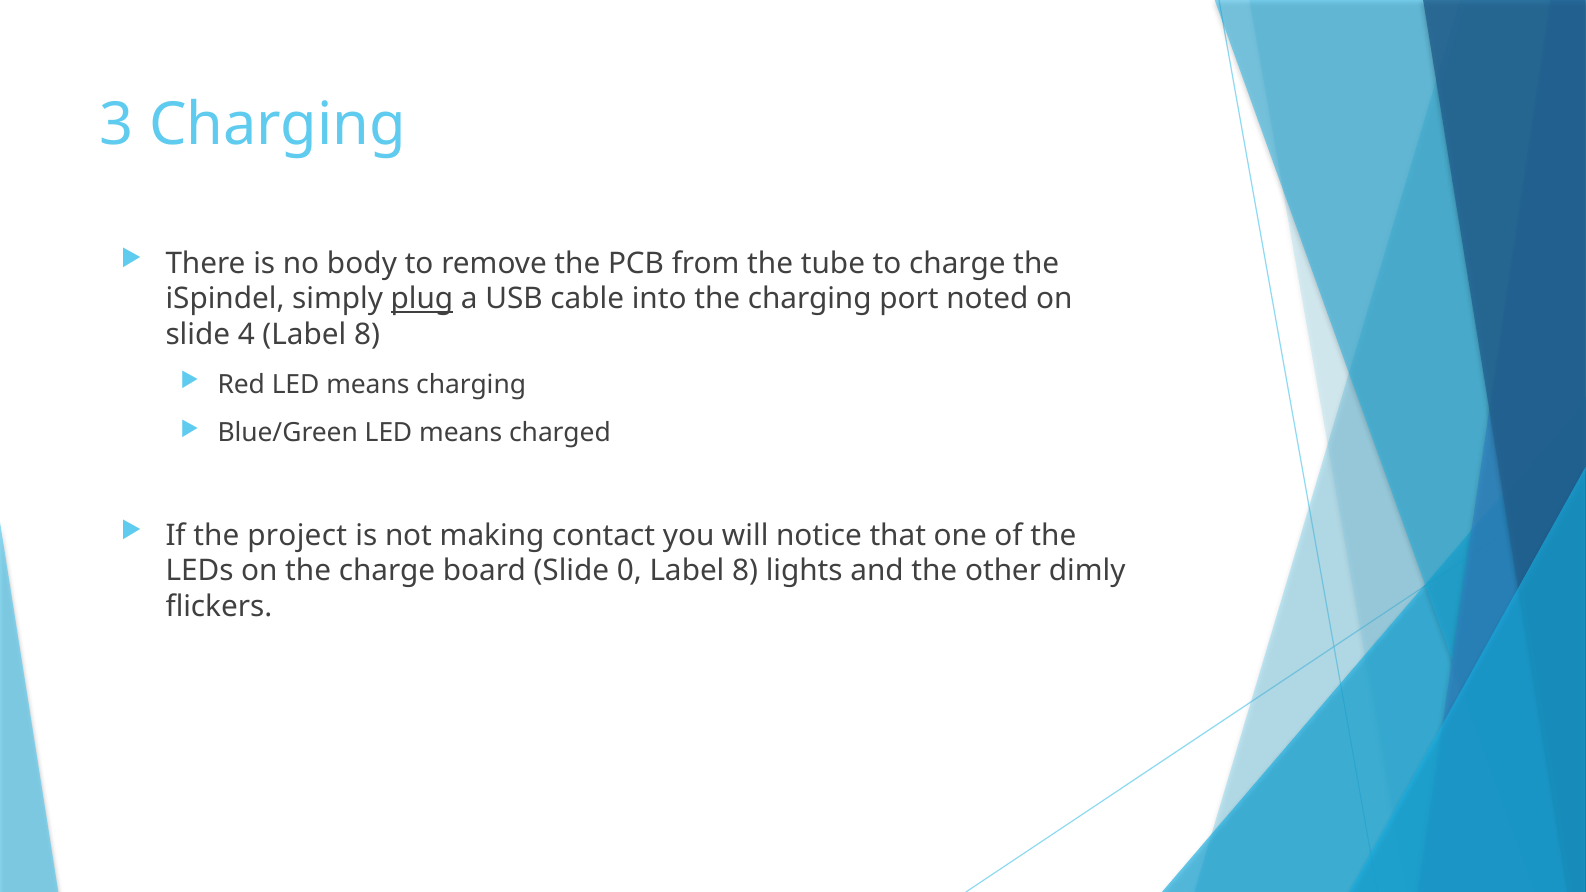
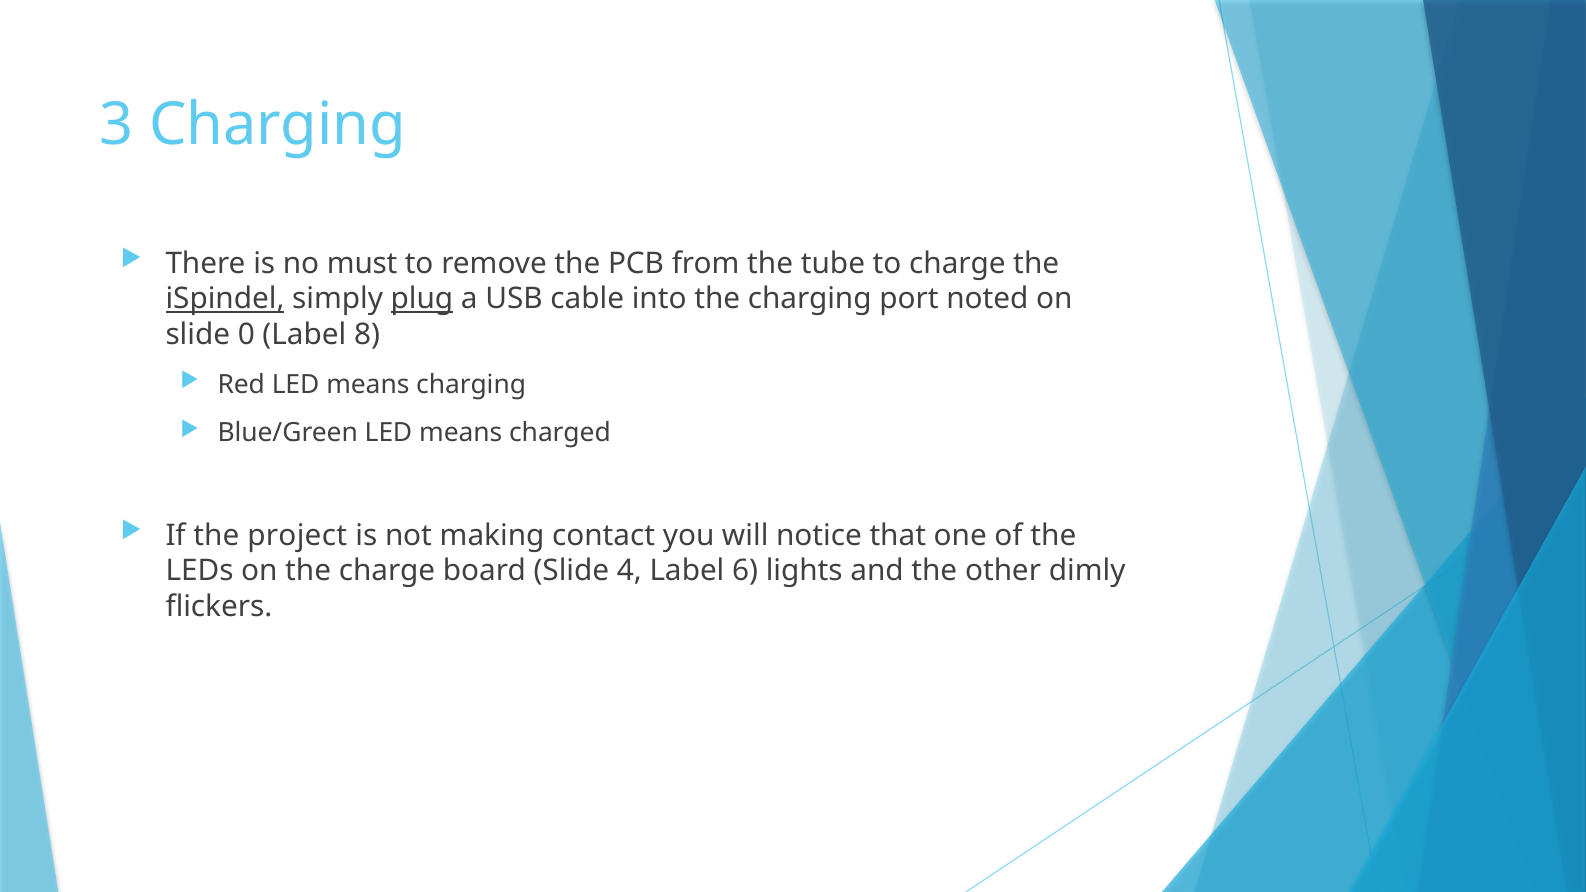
body: body -> must
iSpindel underline: none -> present
4: 4 -> 0
0: 0 -> 4
8 at (745, 571): 8 -> 6
